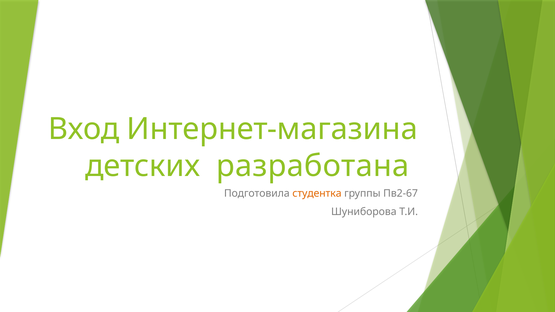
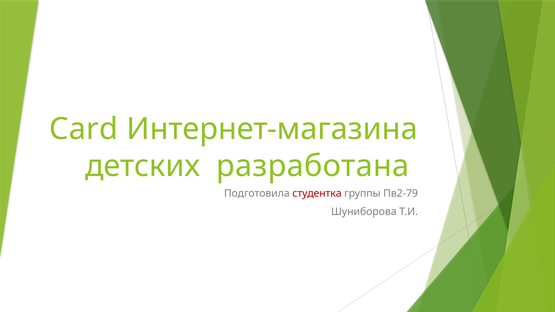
Вход: Вход -> Card
студентка colour: orange -> red
Пв2-67: Пв2-67 -> Пв2-79
